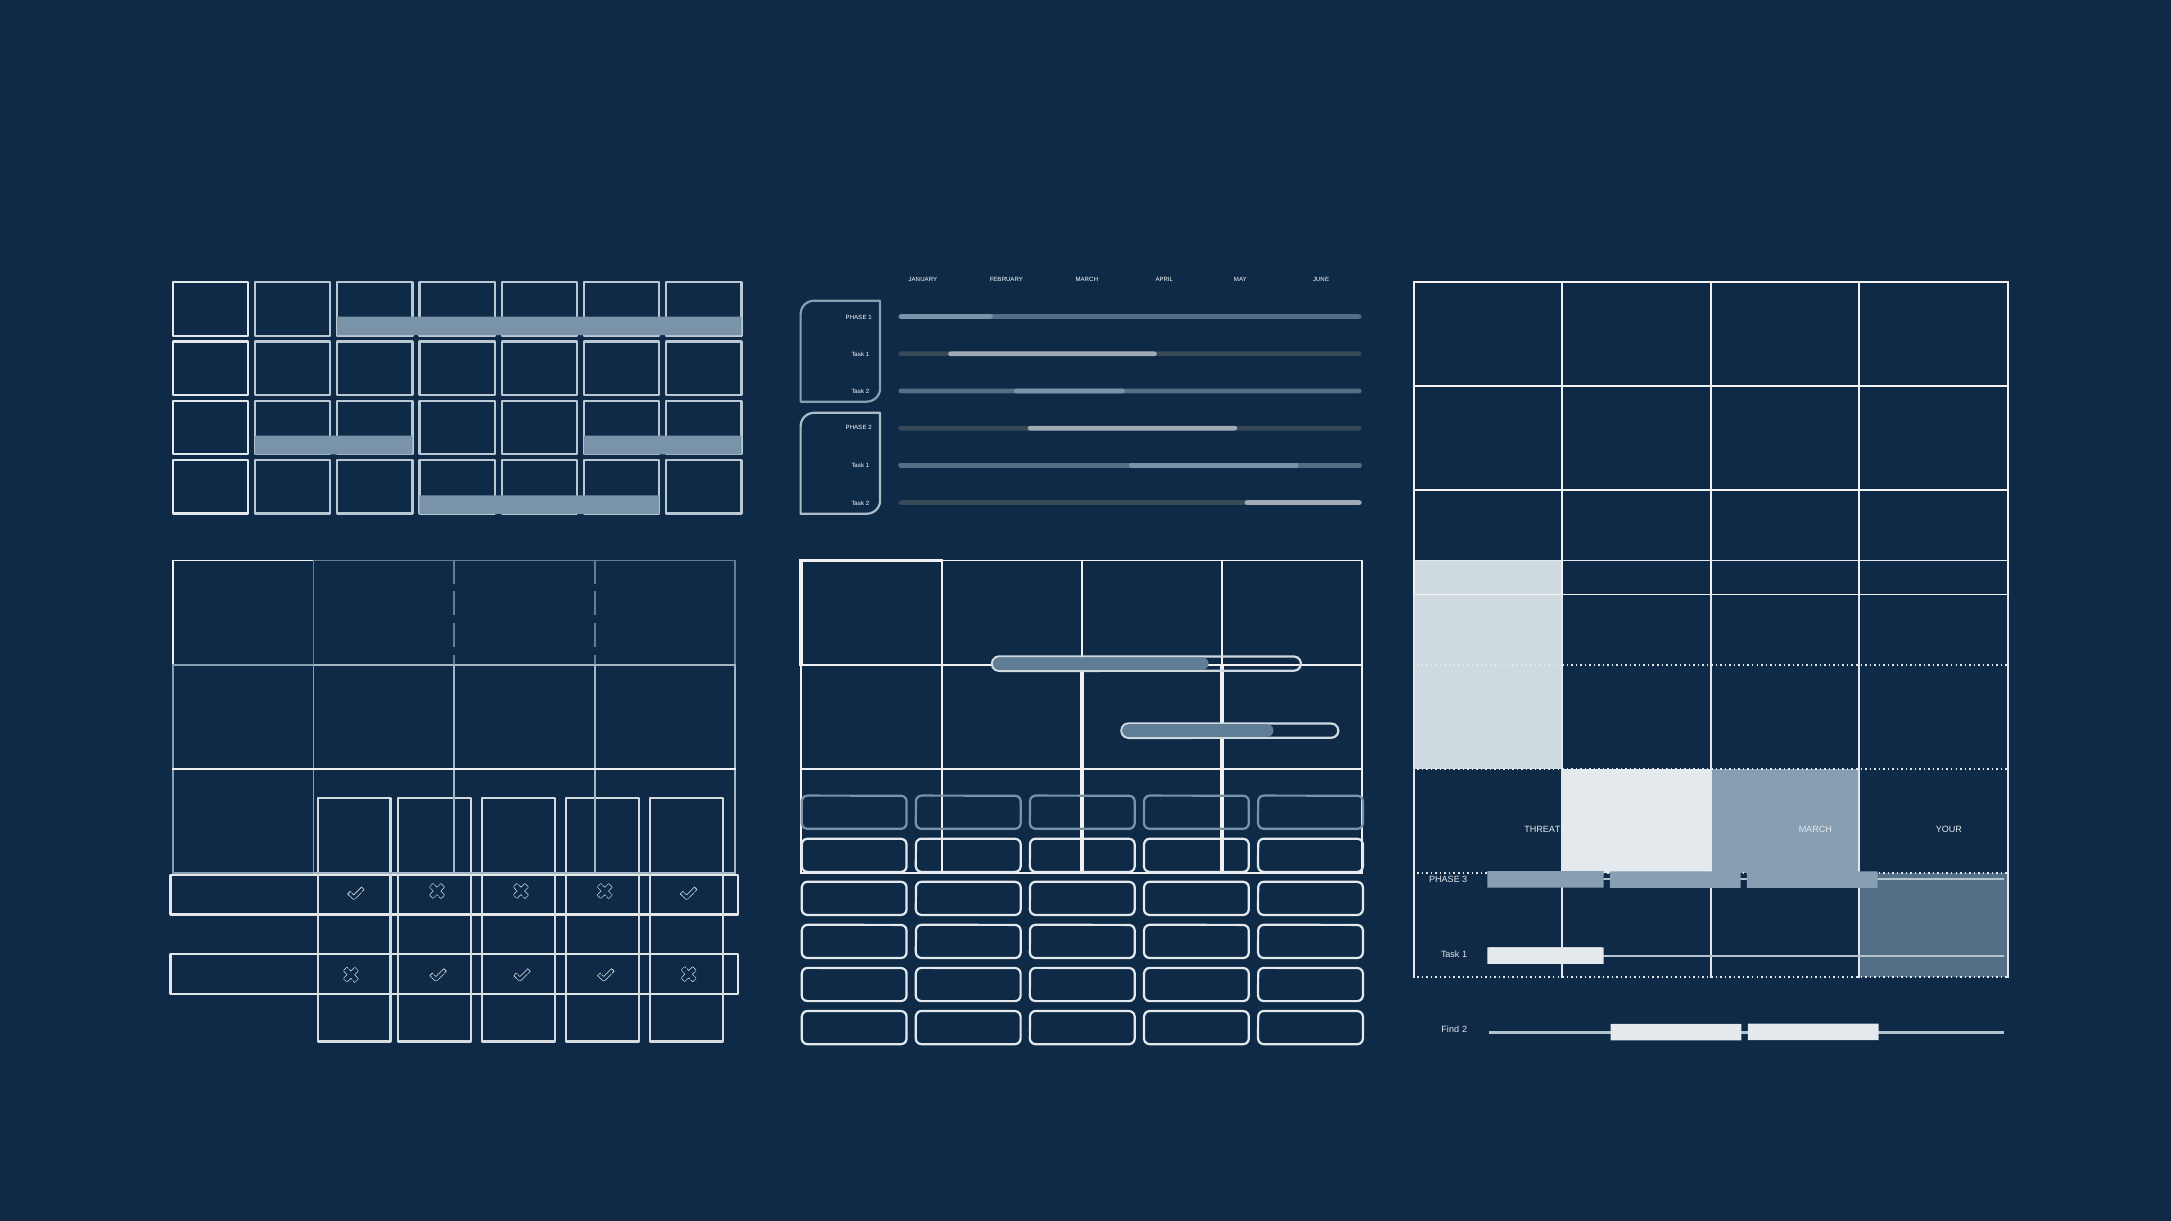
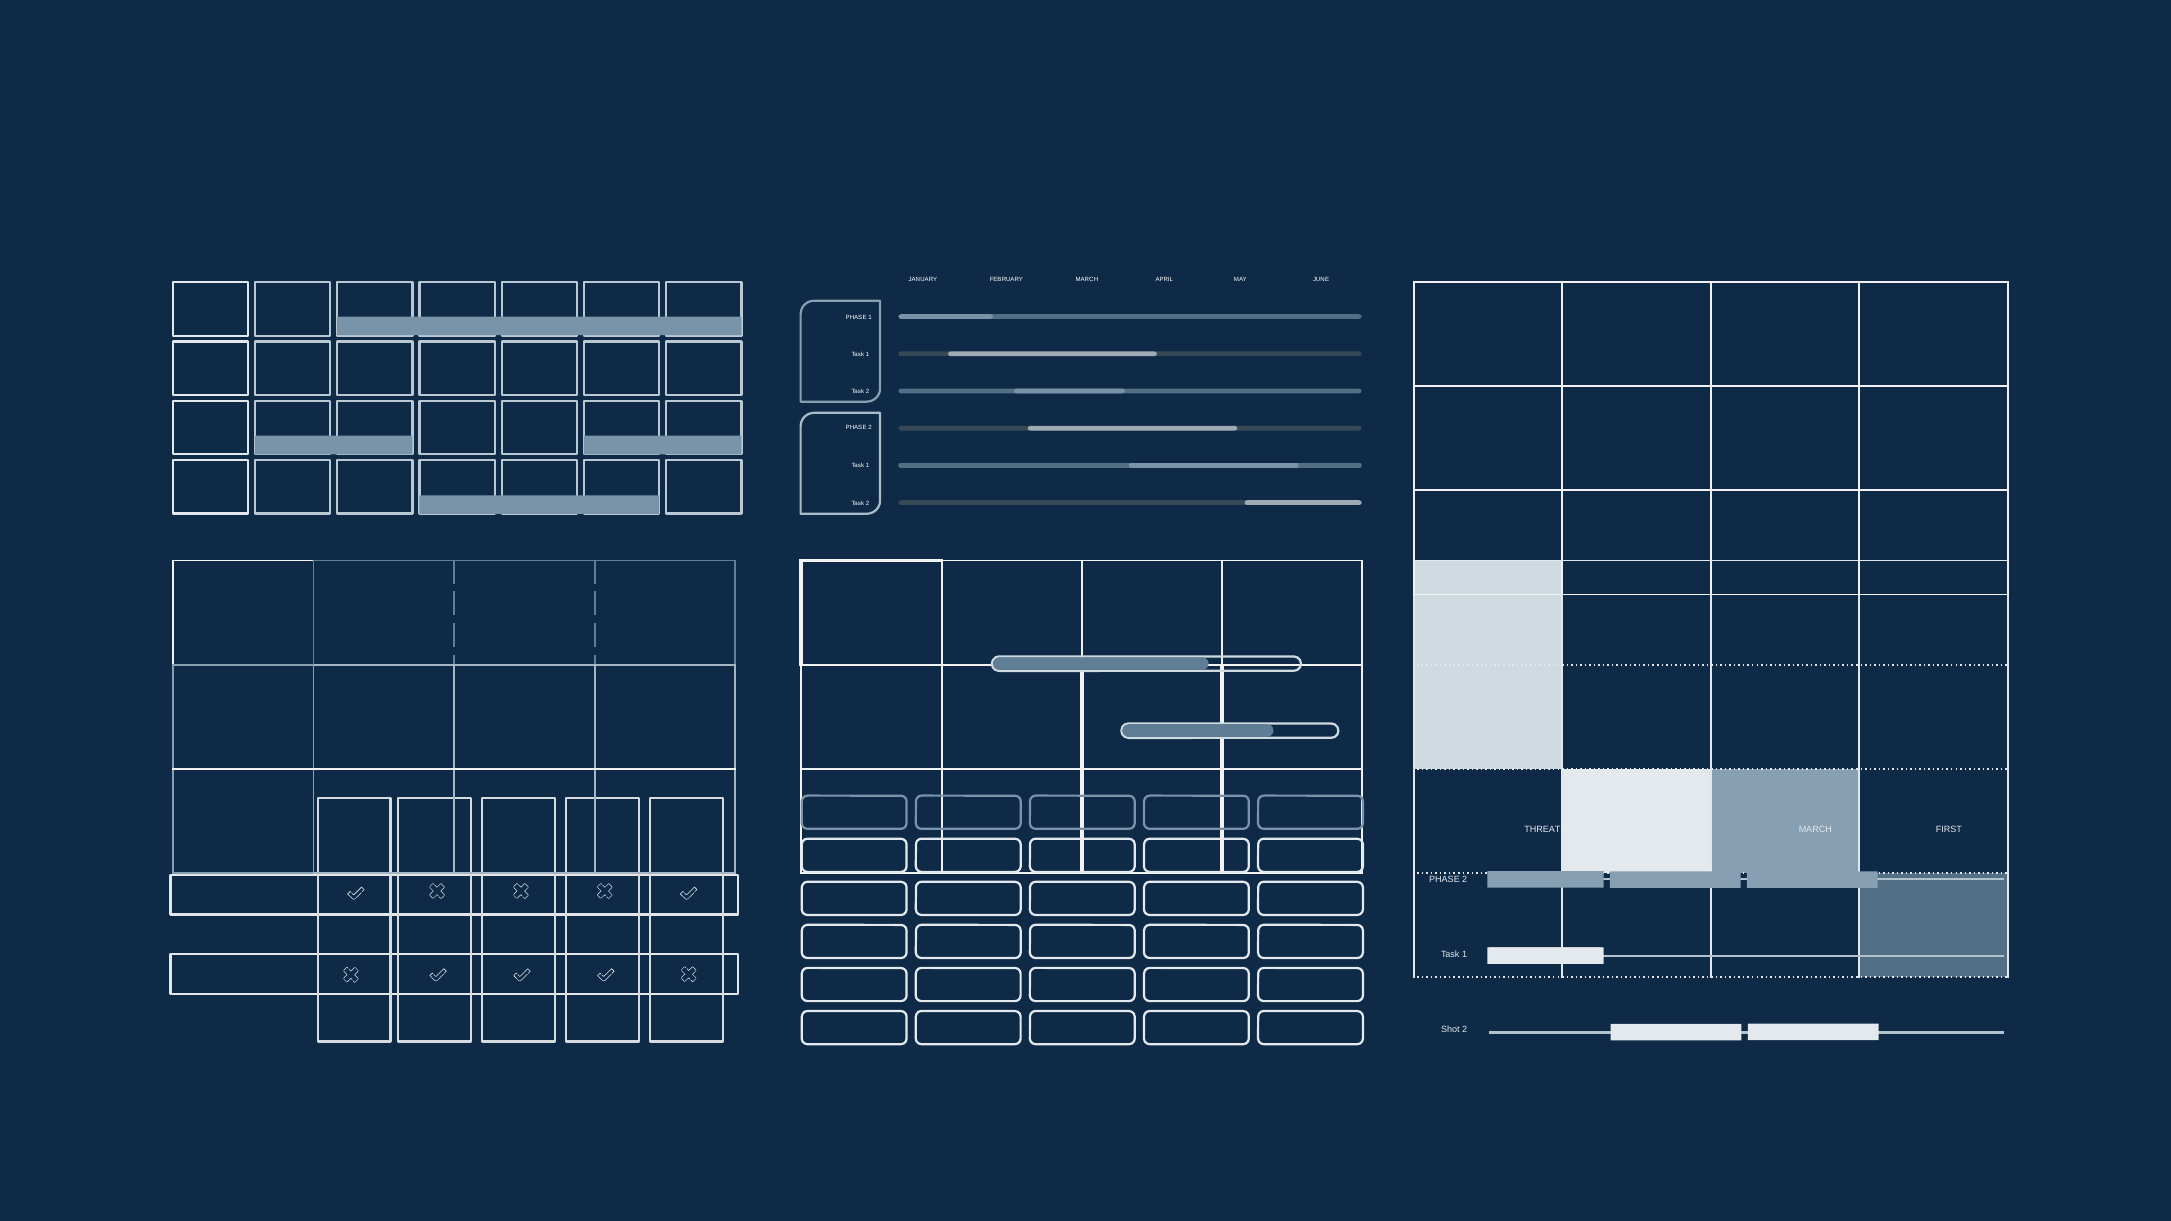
YOUR: YOUR -> FIRST
3 at (1465, 880): 3 -> 2
Find: Find -> Shot
